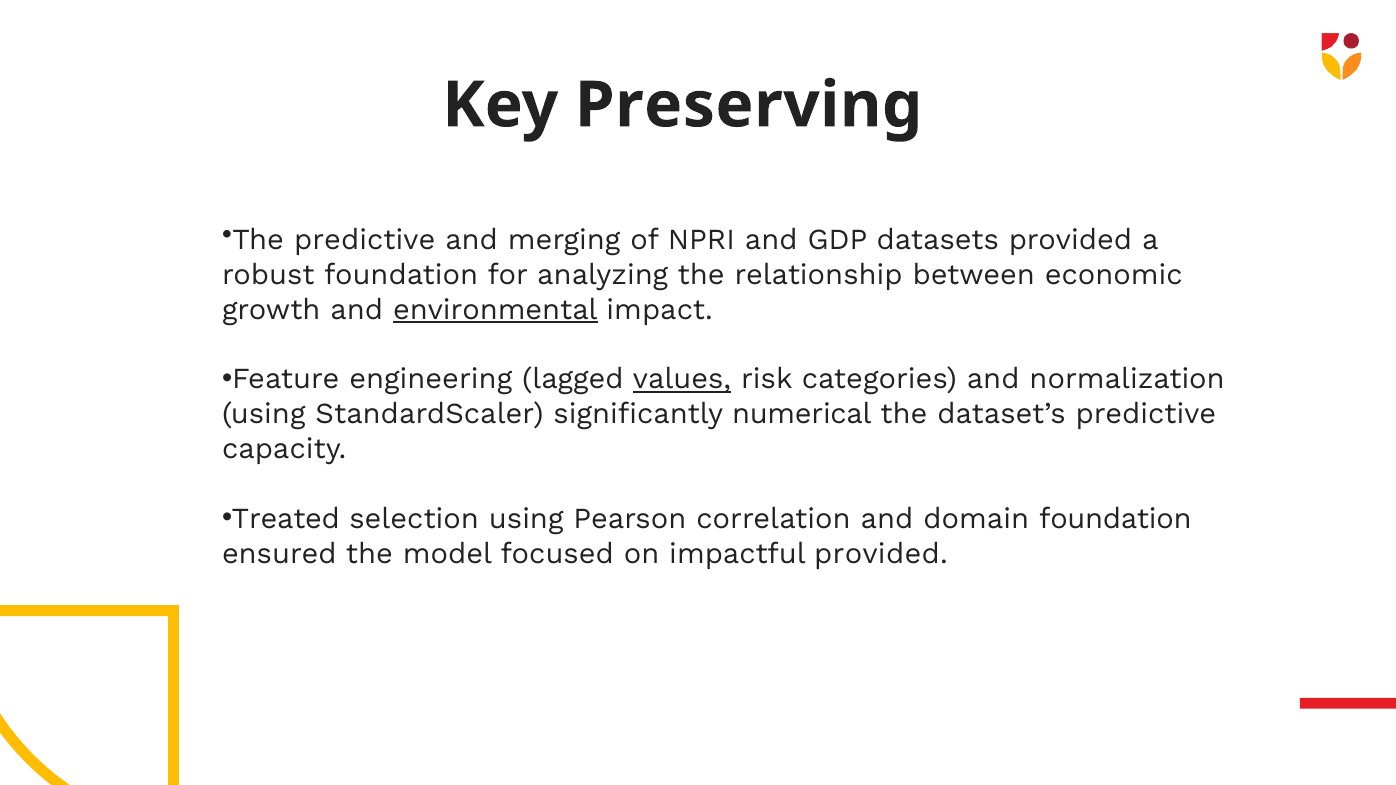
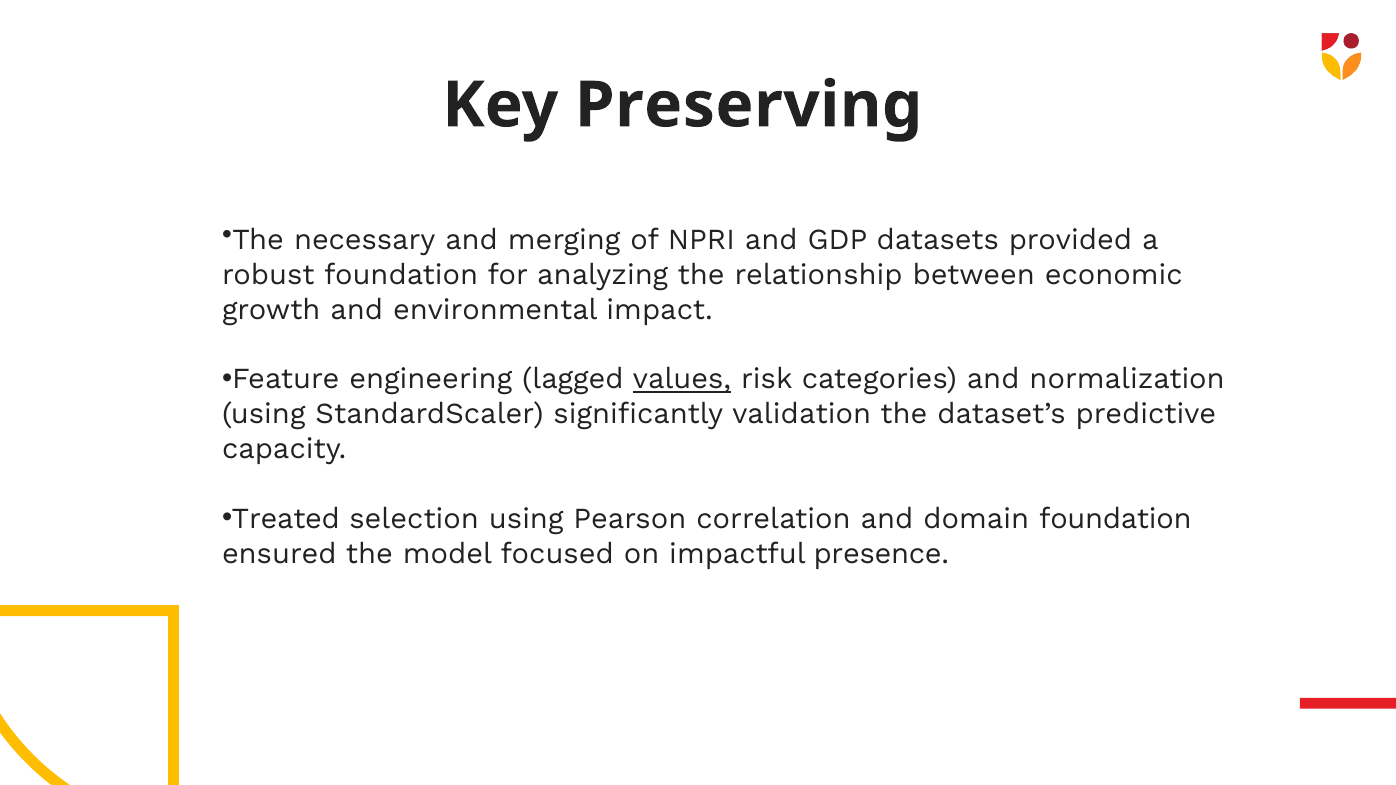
The predictive: predictive -> necessary
environmental underline: present -> none
numerical: numerical -> validation
impactful provided: provided -> presence
